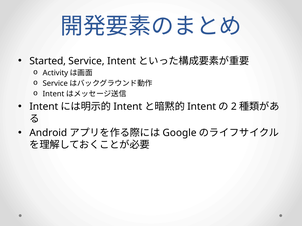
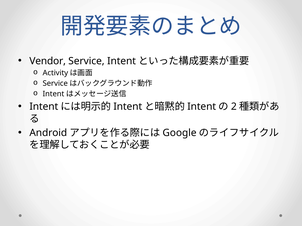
Started: Started -> Vendor
